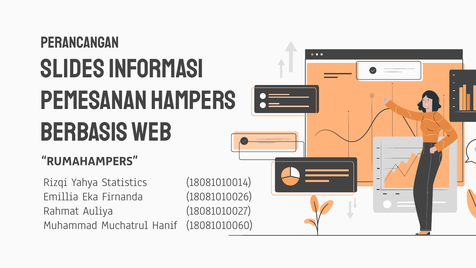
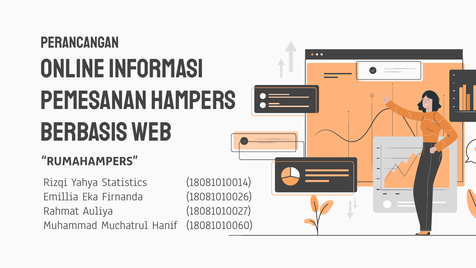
Slides: Slides -> Online
